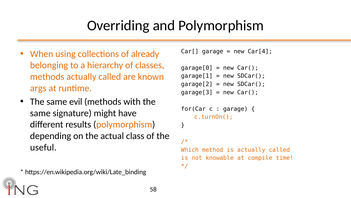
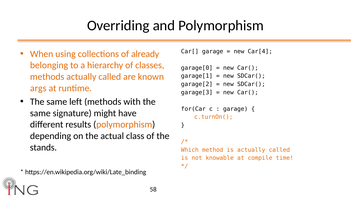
evil: evil -> left
useful: useful -> stands
